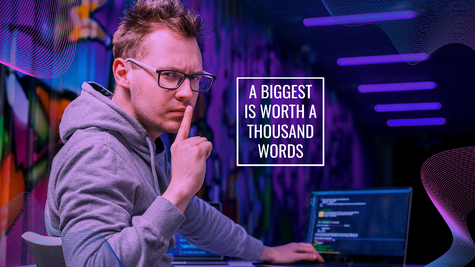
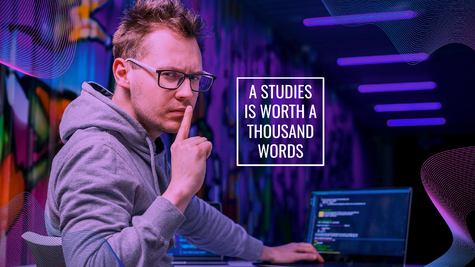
BIGGEST: BIGGEST -> STUDIES
